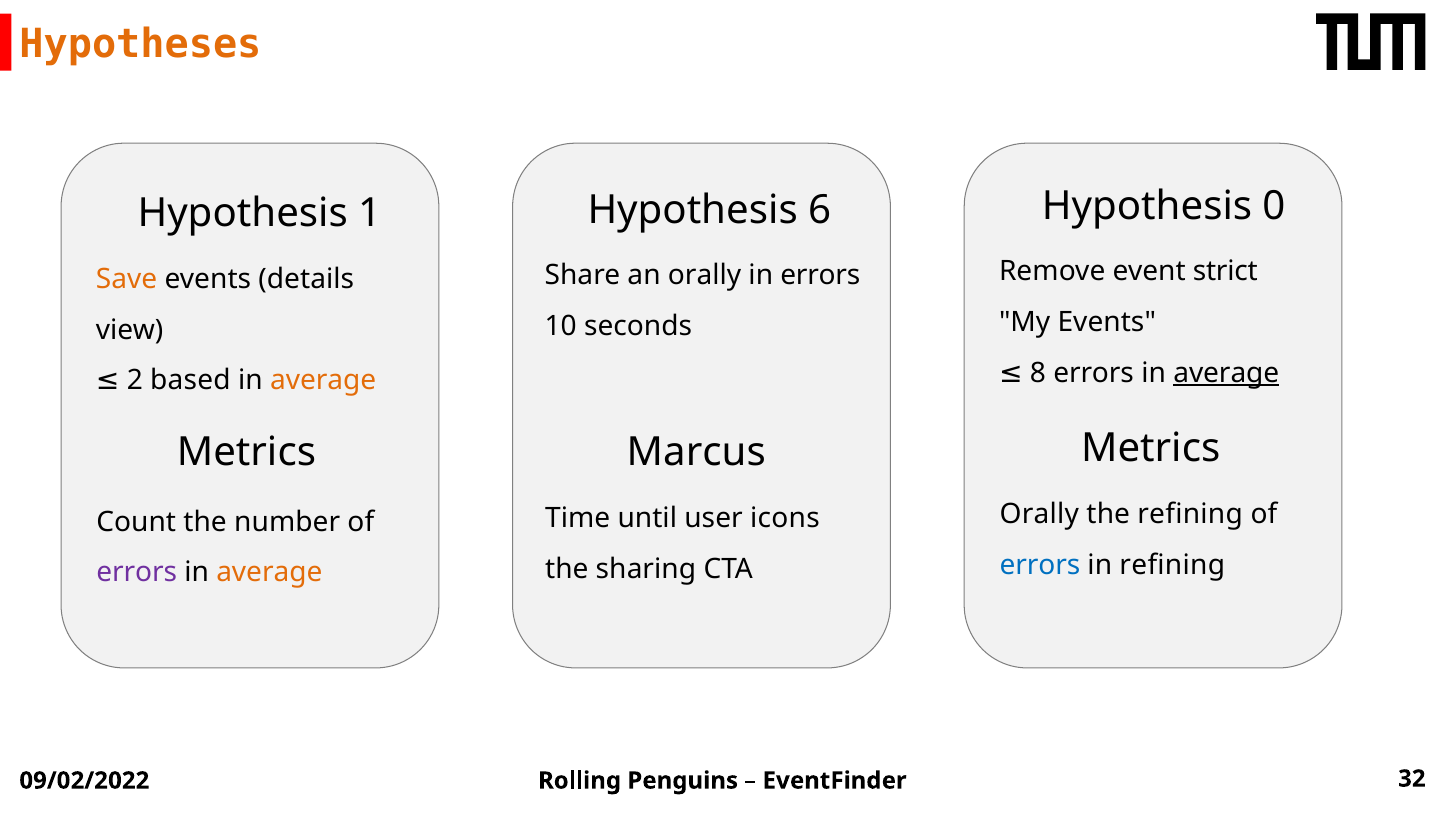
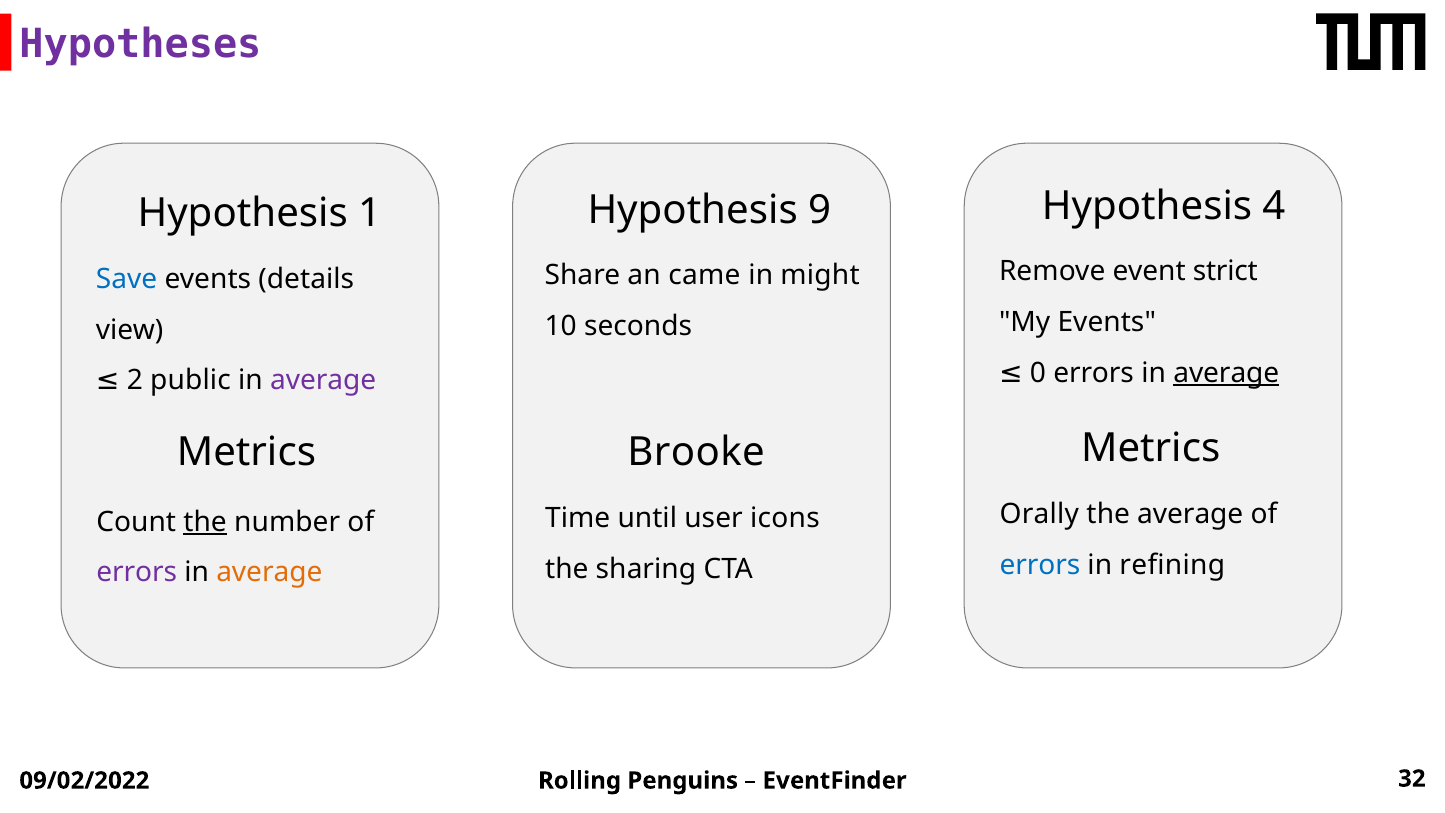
Hypotheses colour: orange -> purple
0: 0 -> 4
6: 6 -> 9
an orally: orally -> came
in errors: errors -> might
Save colour: orange -> blue
8: 8 -> 0
based: based -> public
average at (323, 380) colour: orange -> purple
Marcus: Marcus -> Brooke
the refining: refining -> average
the at (205, 522) underline: none -> present
